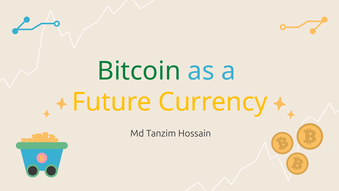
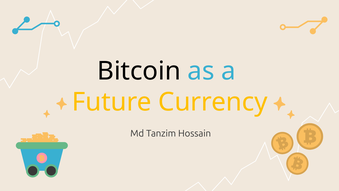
Bitcoin colour: green -> black
